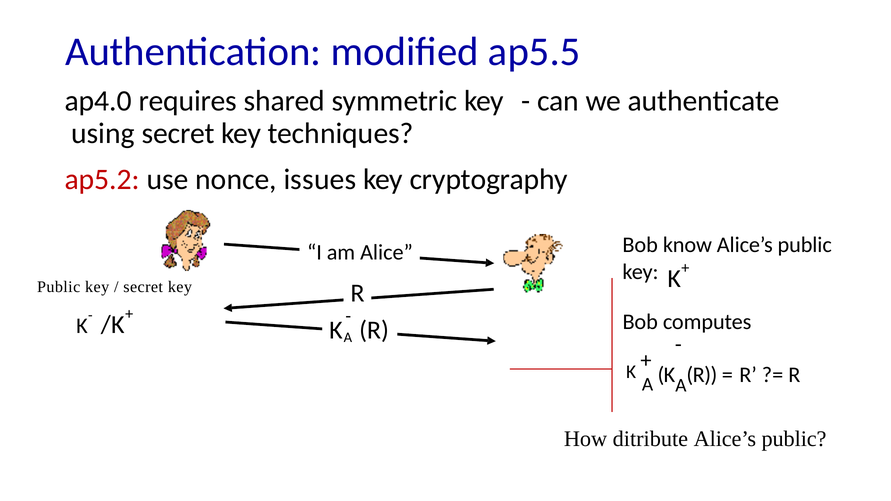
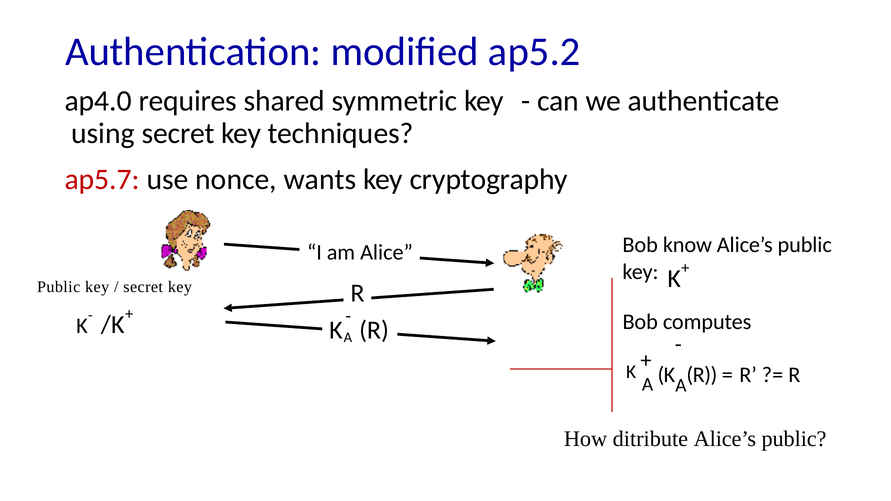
ap5.5: ap5.5 -> ap5.2
ap5.2: ap5.2 -> ap5.7
issues: issues -> wants
